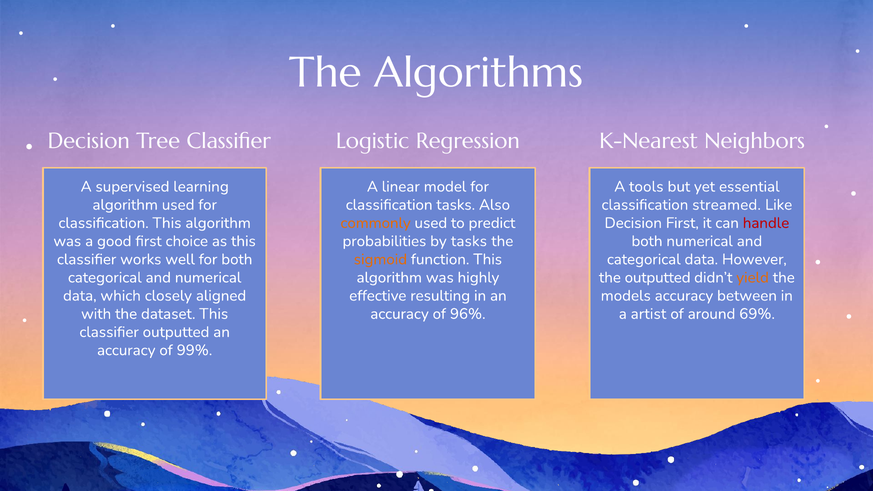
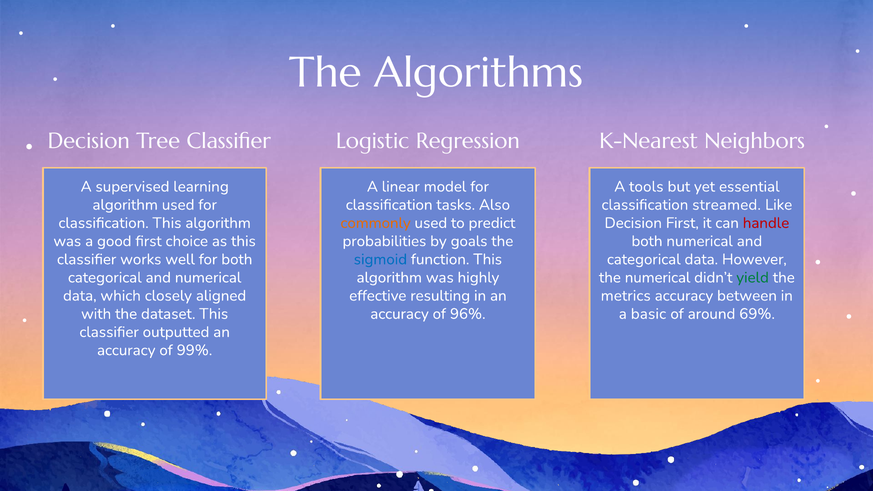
by tasks: tasks -> goals
sigmoid colour: orange -> blue
the outputted: outputted -> numerical
yield colour: orange -> green
models: models -> metrics
artist: artist -> basic
